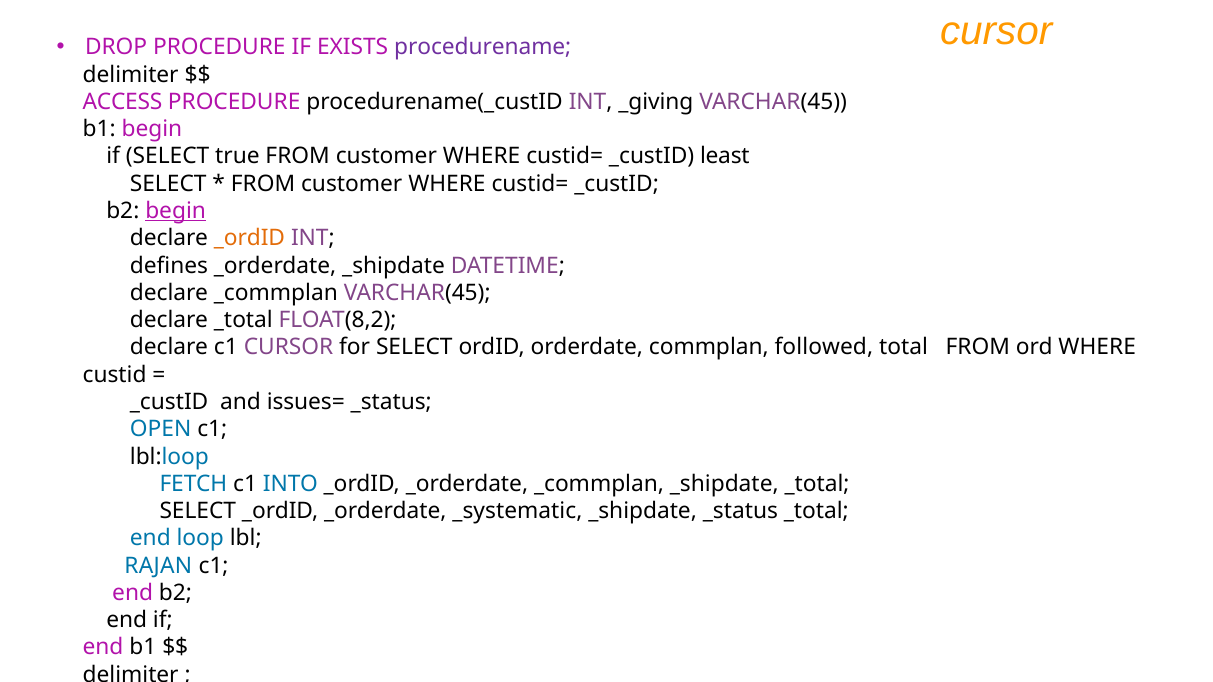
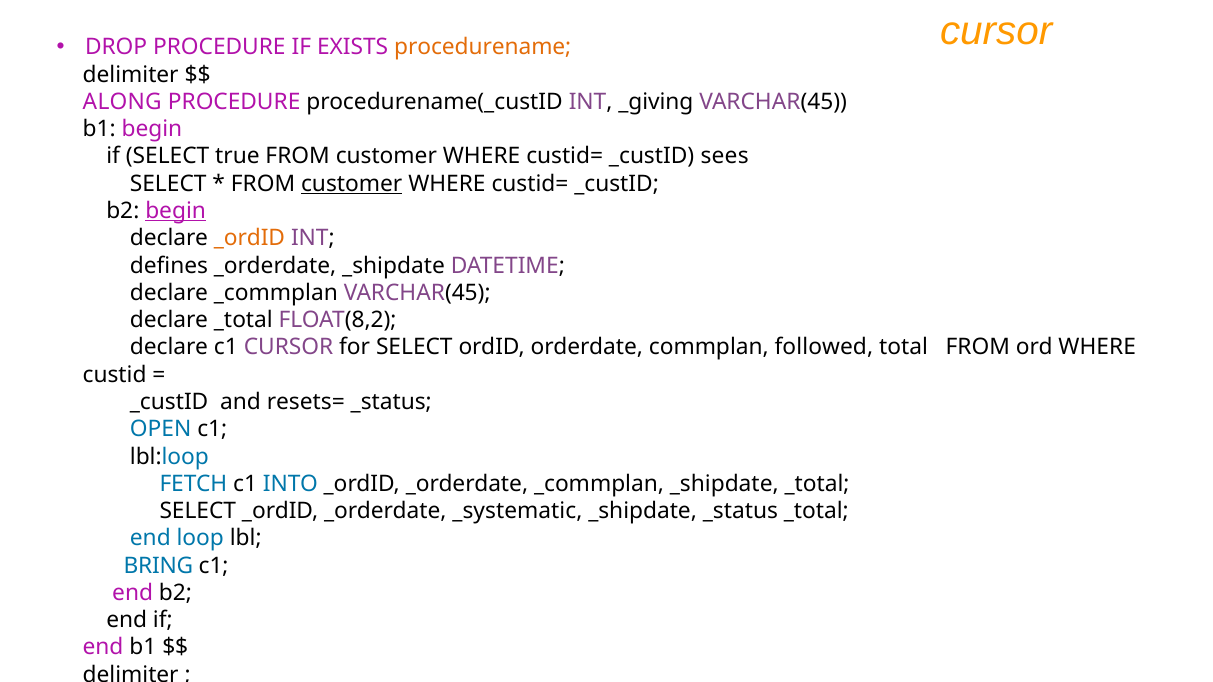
procedurename colour: purple -> orange
ACCESS: ACCESS -> ALONG
least: least -> sees
customer at (352, 184) underline: none -> present
issues=: issues= -> resets=
RAJAN: RAJAN -> BRING
